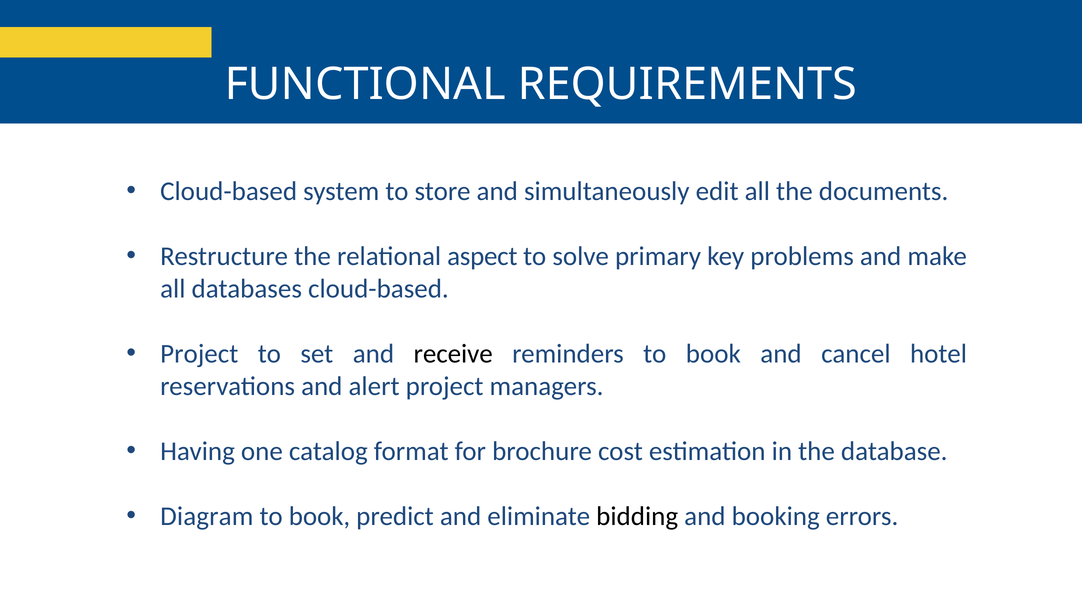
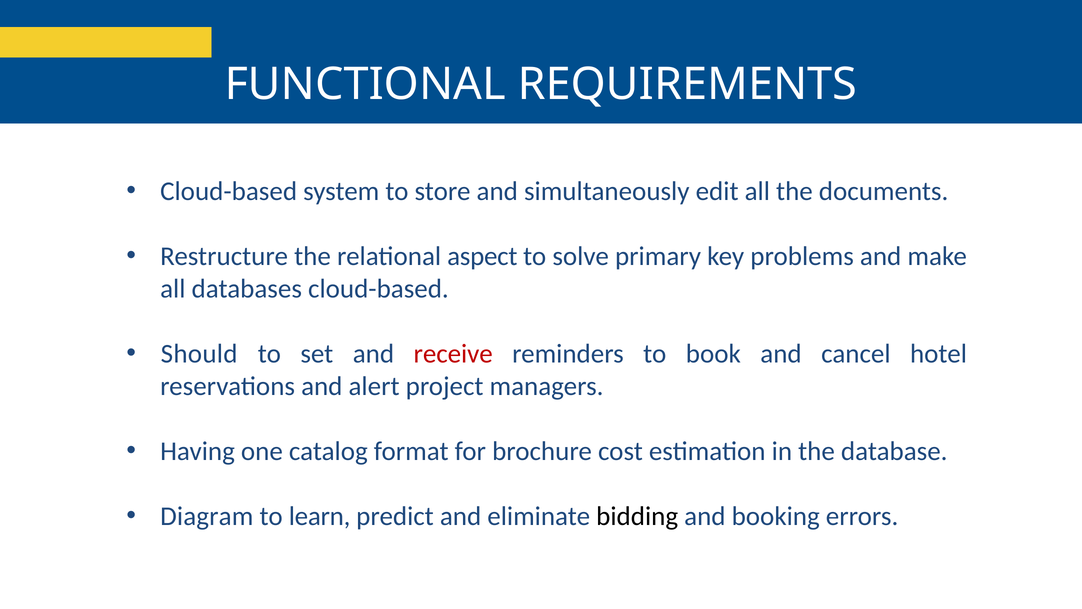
Project at (199, 354): Project -> Should
receive colour: black -> red
book at (320, 516): book -> learn
